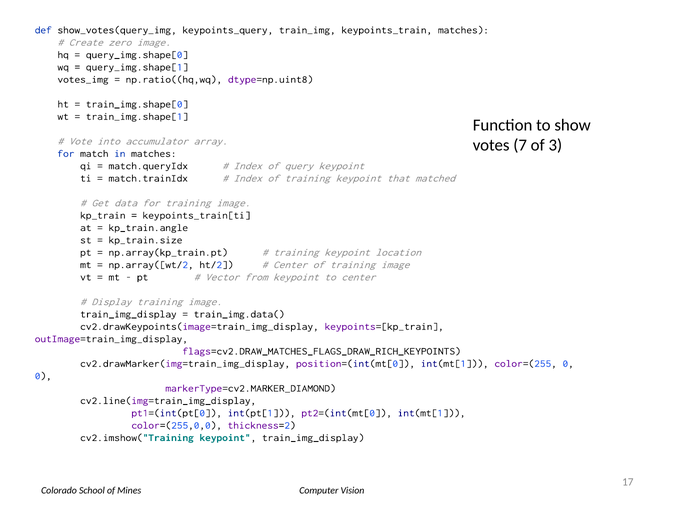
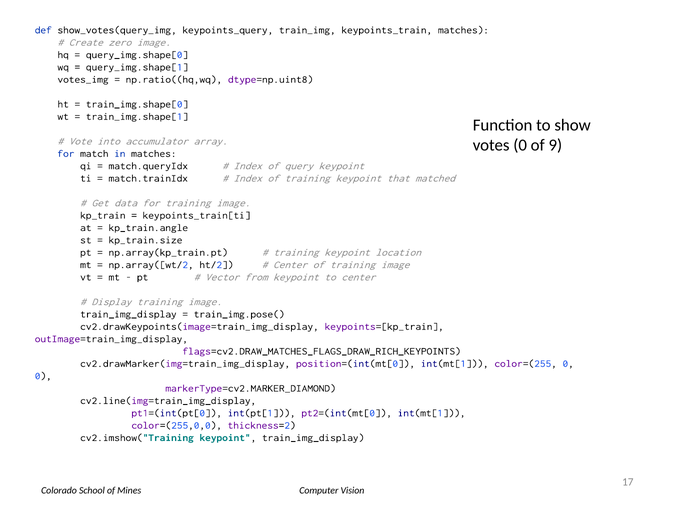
votes 7: 7 -> 0
3: 3 -> 9
train_img.data(: train_img.data( -> train_img.pose(
